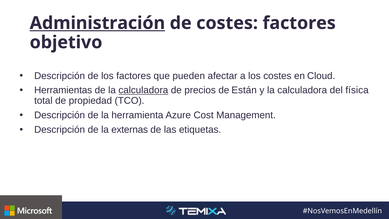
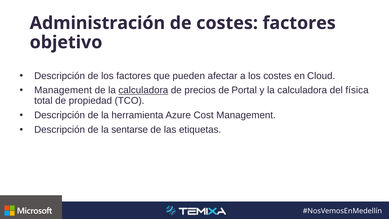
Administración underline: present -> none
Herramientas at (63, 90): Herramientas -> Management
Están: Están -> Portal
externas: externas -> sentarse
